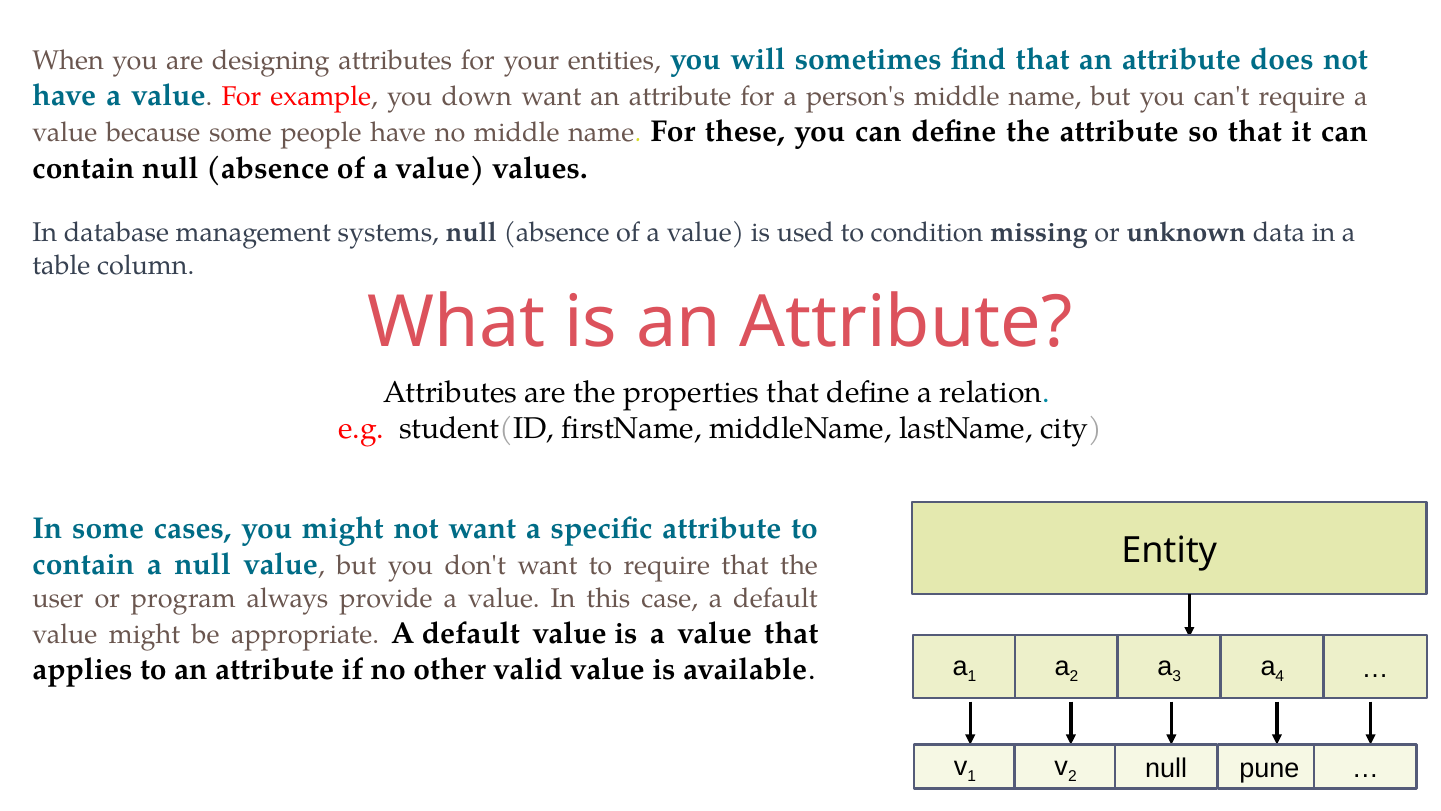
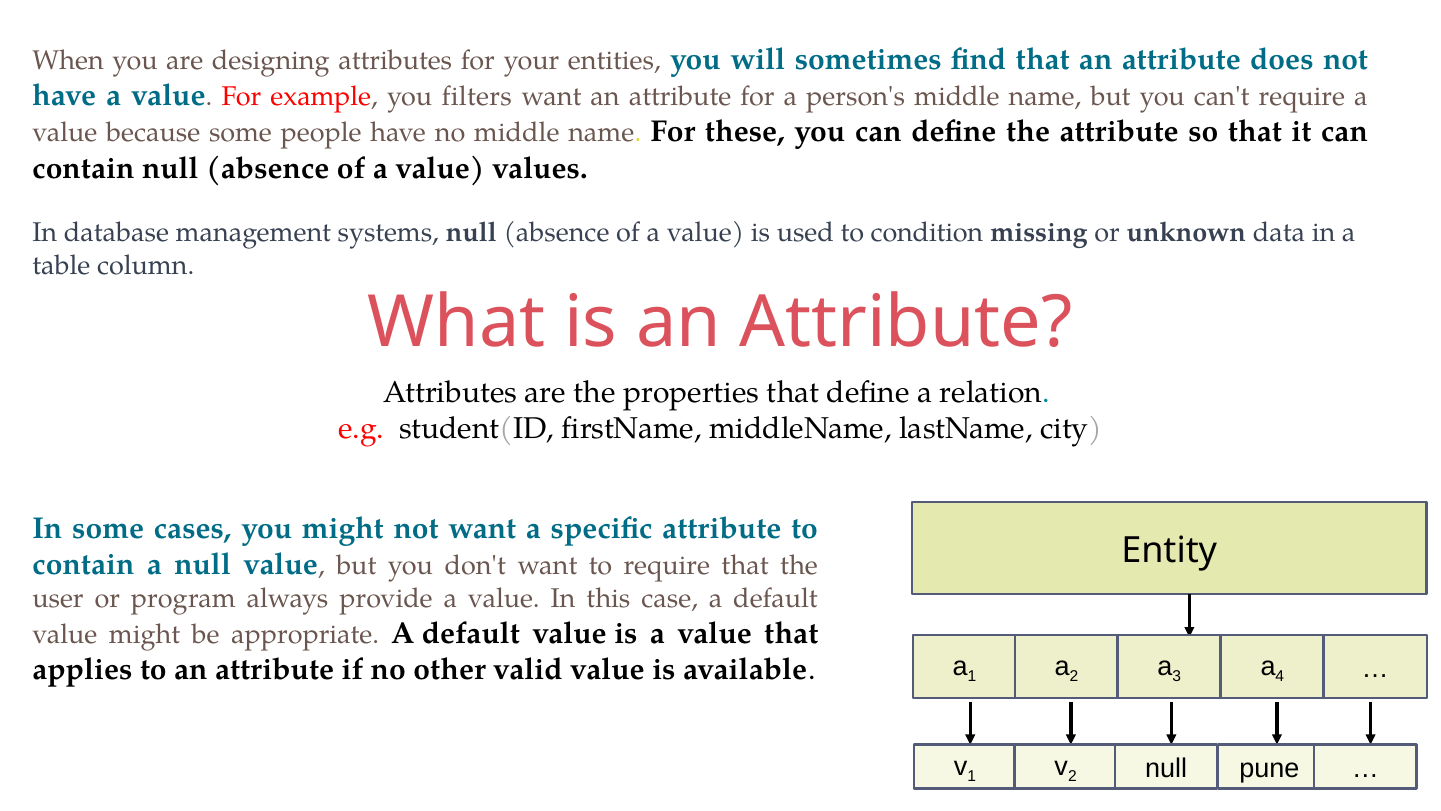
down: down -> filters
